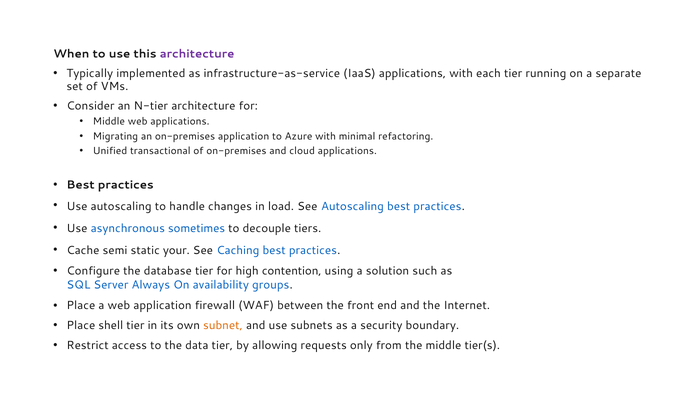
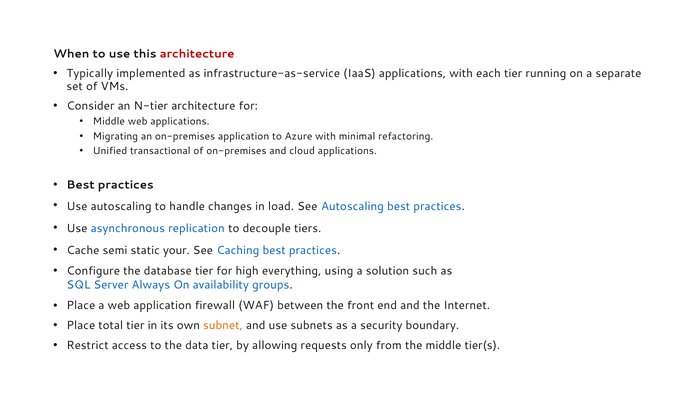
architecture at (197, 54) colour: purple -> red
sometimes: sometimes -> replication
contention: contention -> everything
shell: shell -> total
